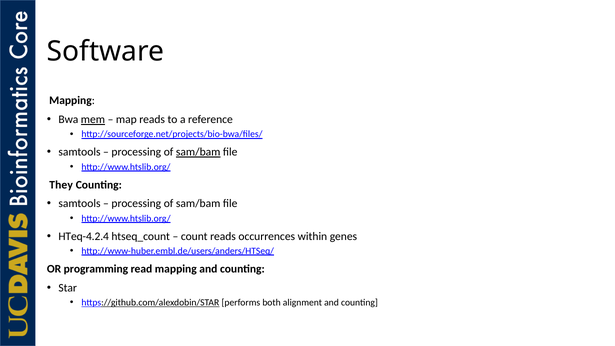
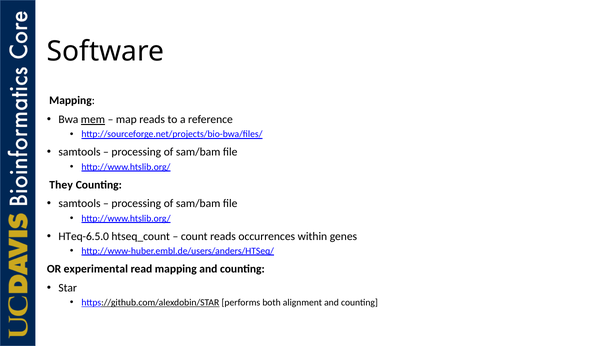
sam/bam at (198, 152) underline: present -> none
HTeq-4.2.4: HTeq-4.2.4 -> HTeq-6.5.0
programming: programming -> experimental
